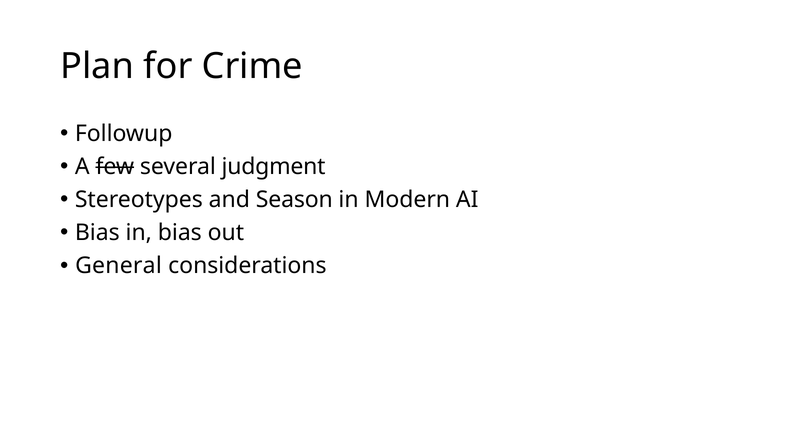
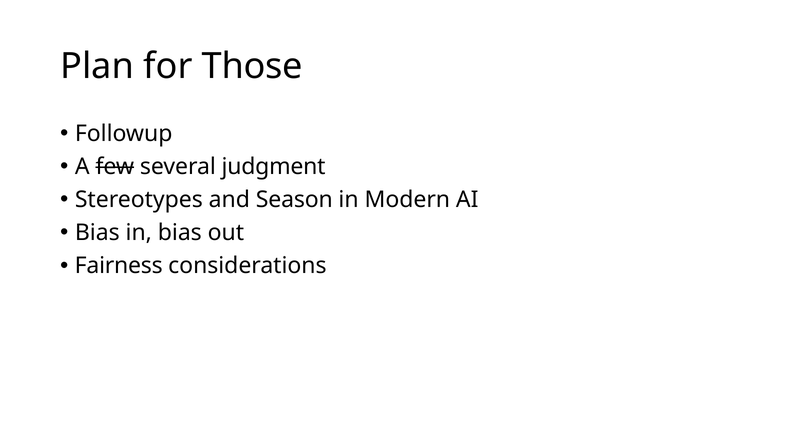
Crime: Crime -> Those
General: General -> Fairness
